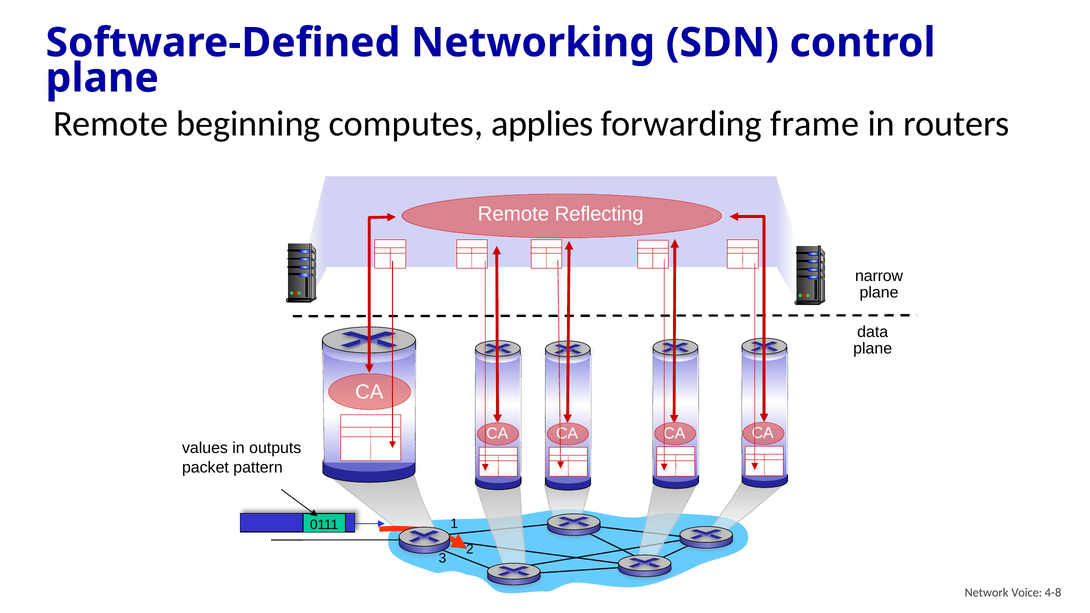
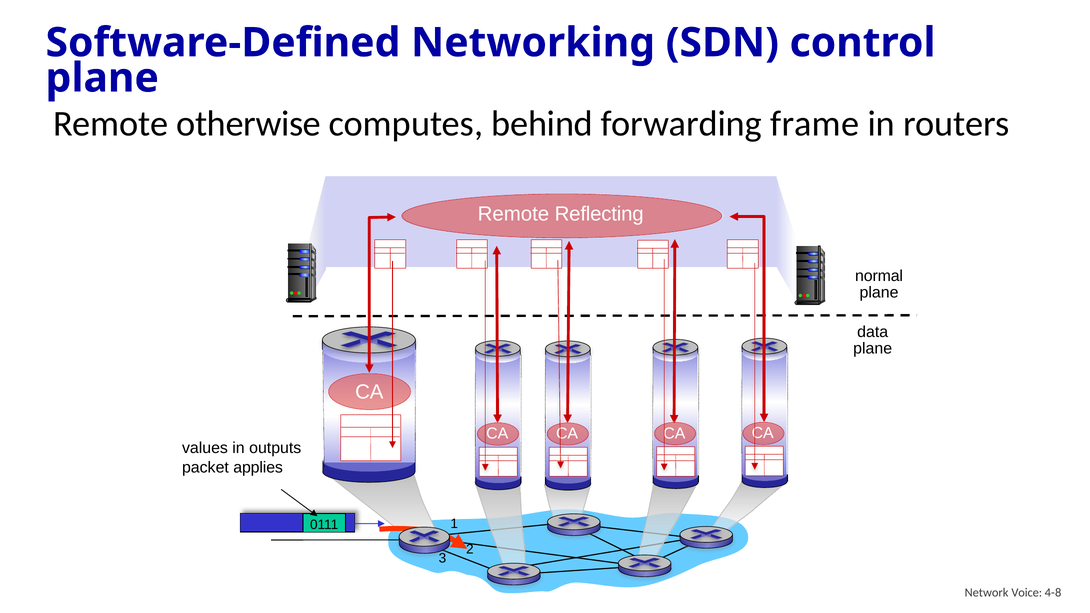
beginning: beginning -> otherwise
applies: applies -> behind
narrow: narrow -> normal
pattern: pattern -> applies
